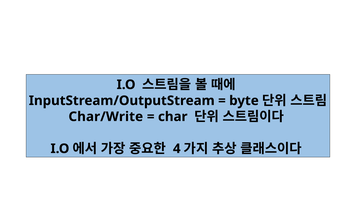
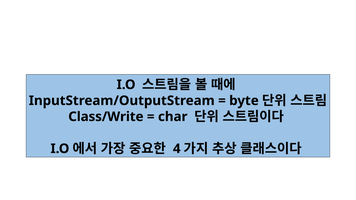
Char/Write: Char/Write -> Class/Write
